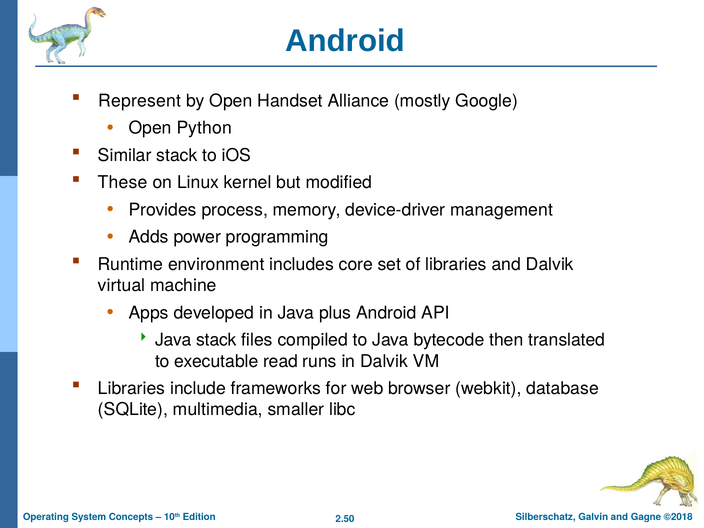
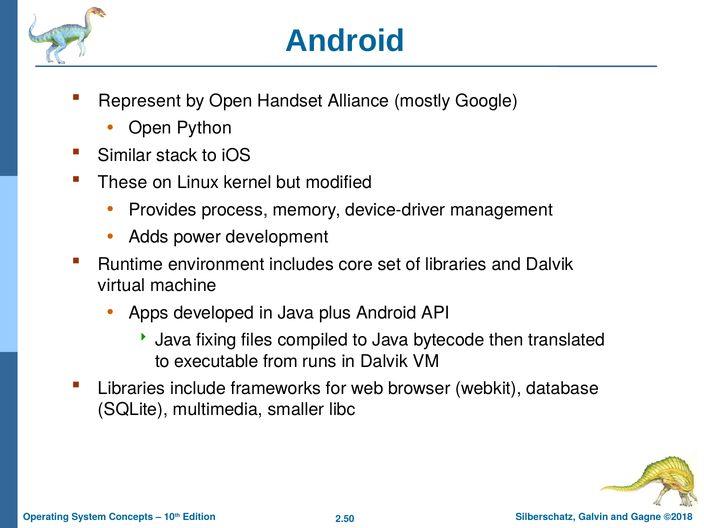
programming: programming -> development
Java stack: stack -> fixing
read: read -> from
